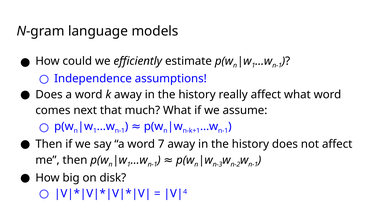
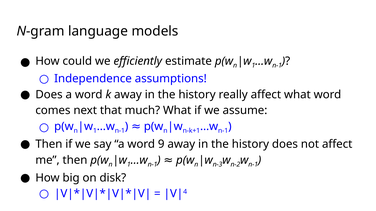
7: 7 -> 9
